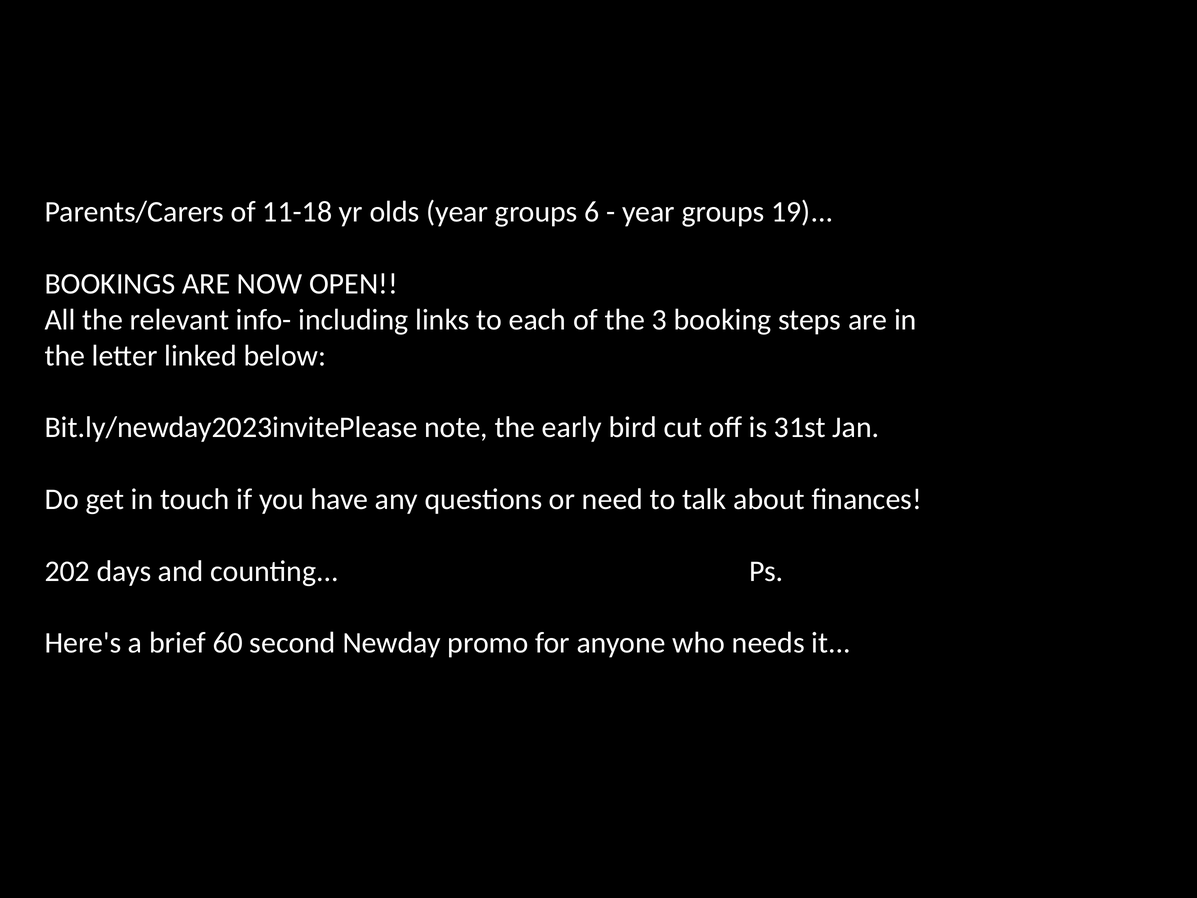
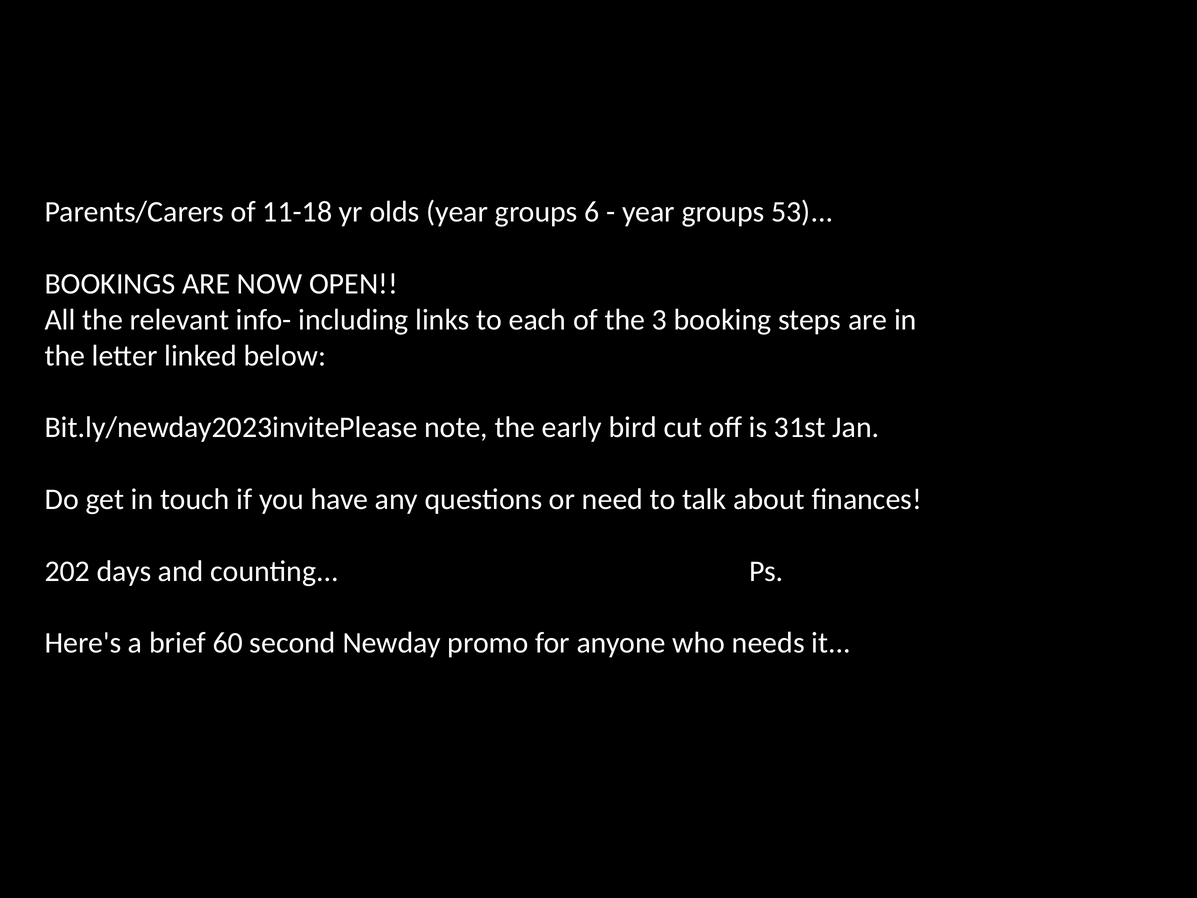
19: 19 -> 53
